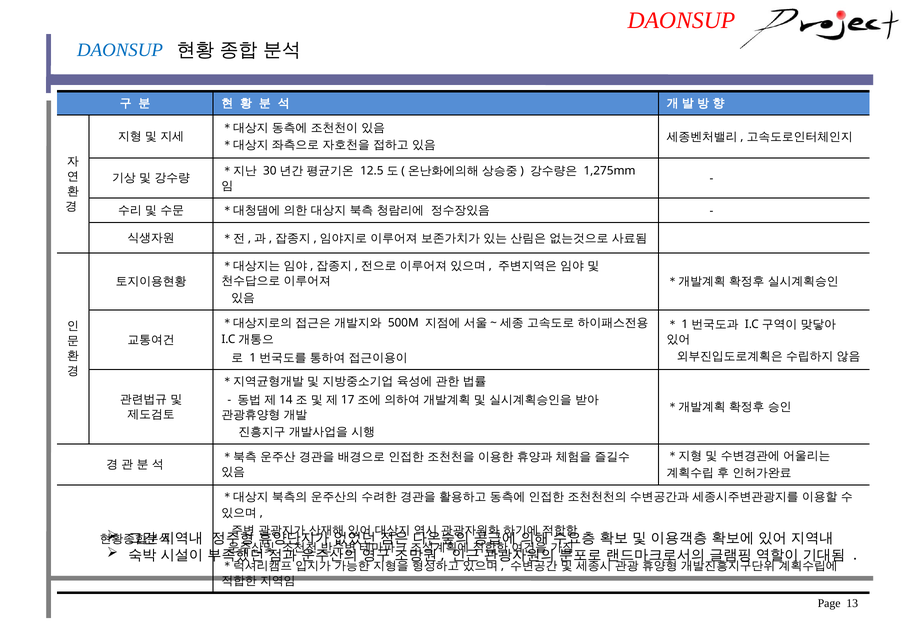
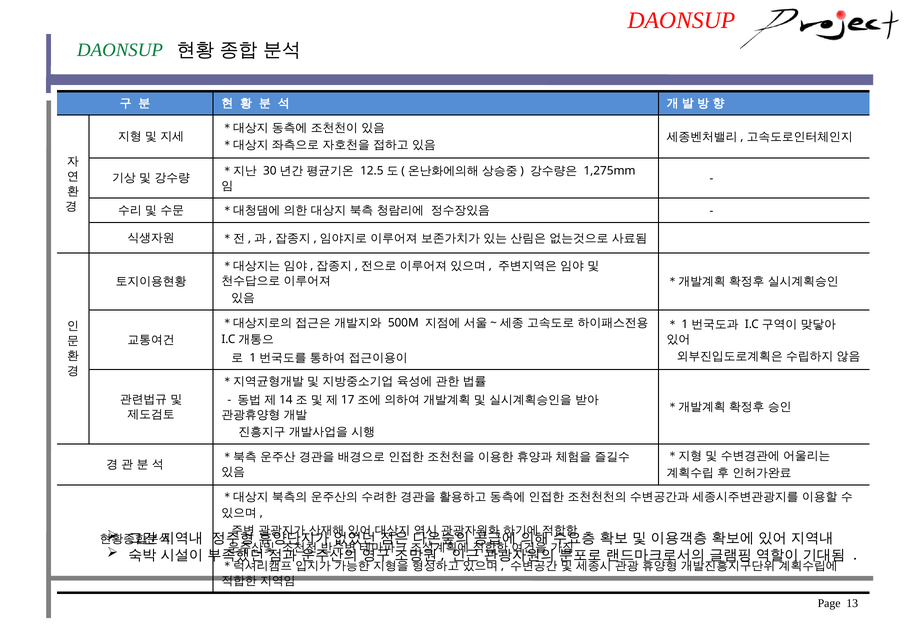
DAONSUP at (120, 50) colour: blue -> green
